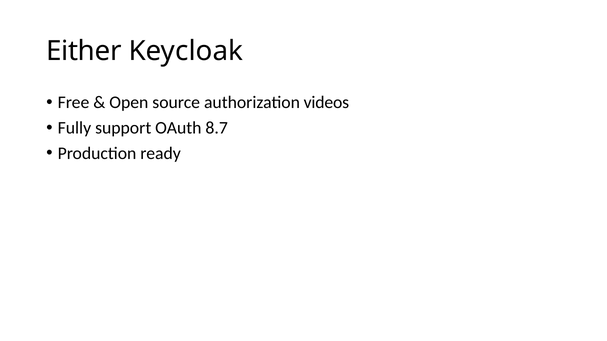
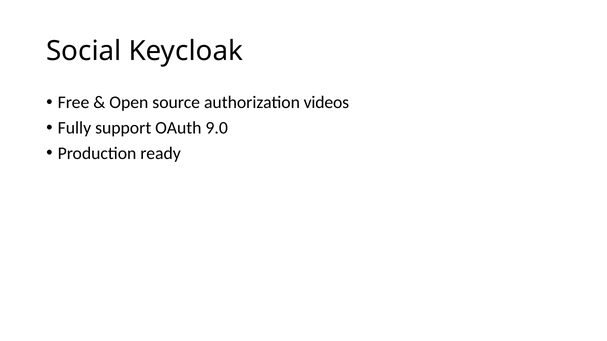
Either: Either -> Social
8.7: 8.7 -> 9.0
